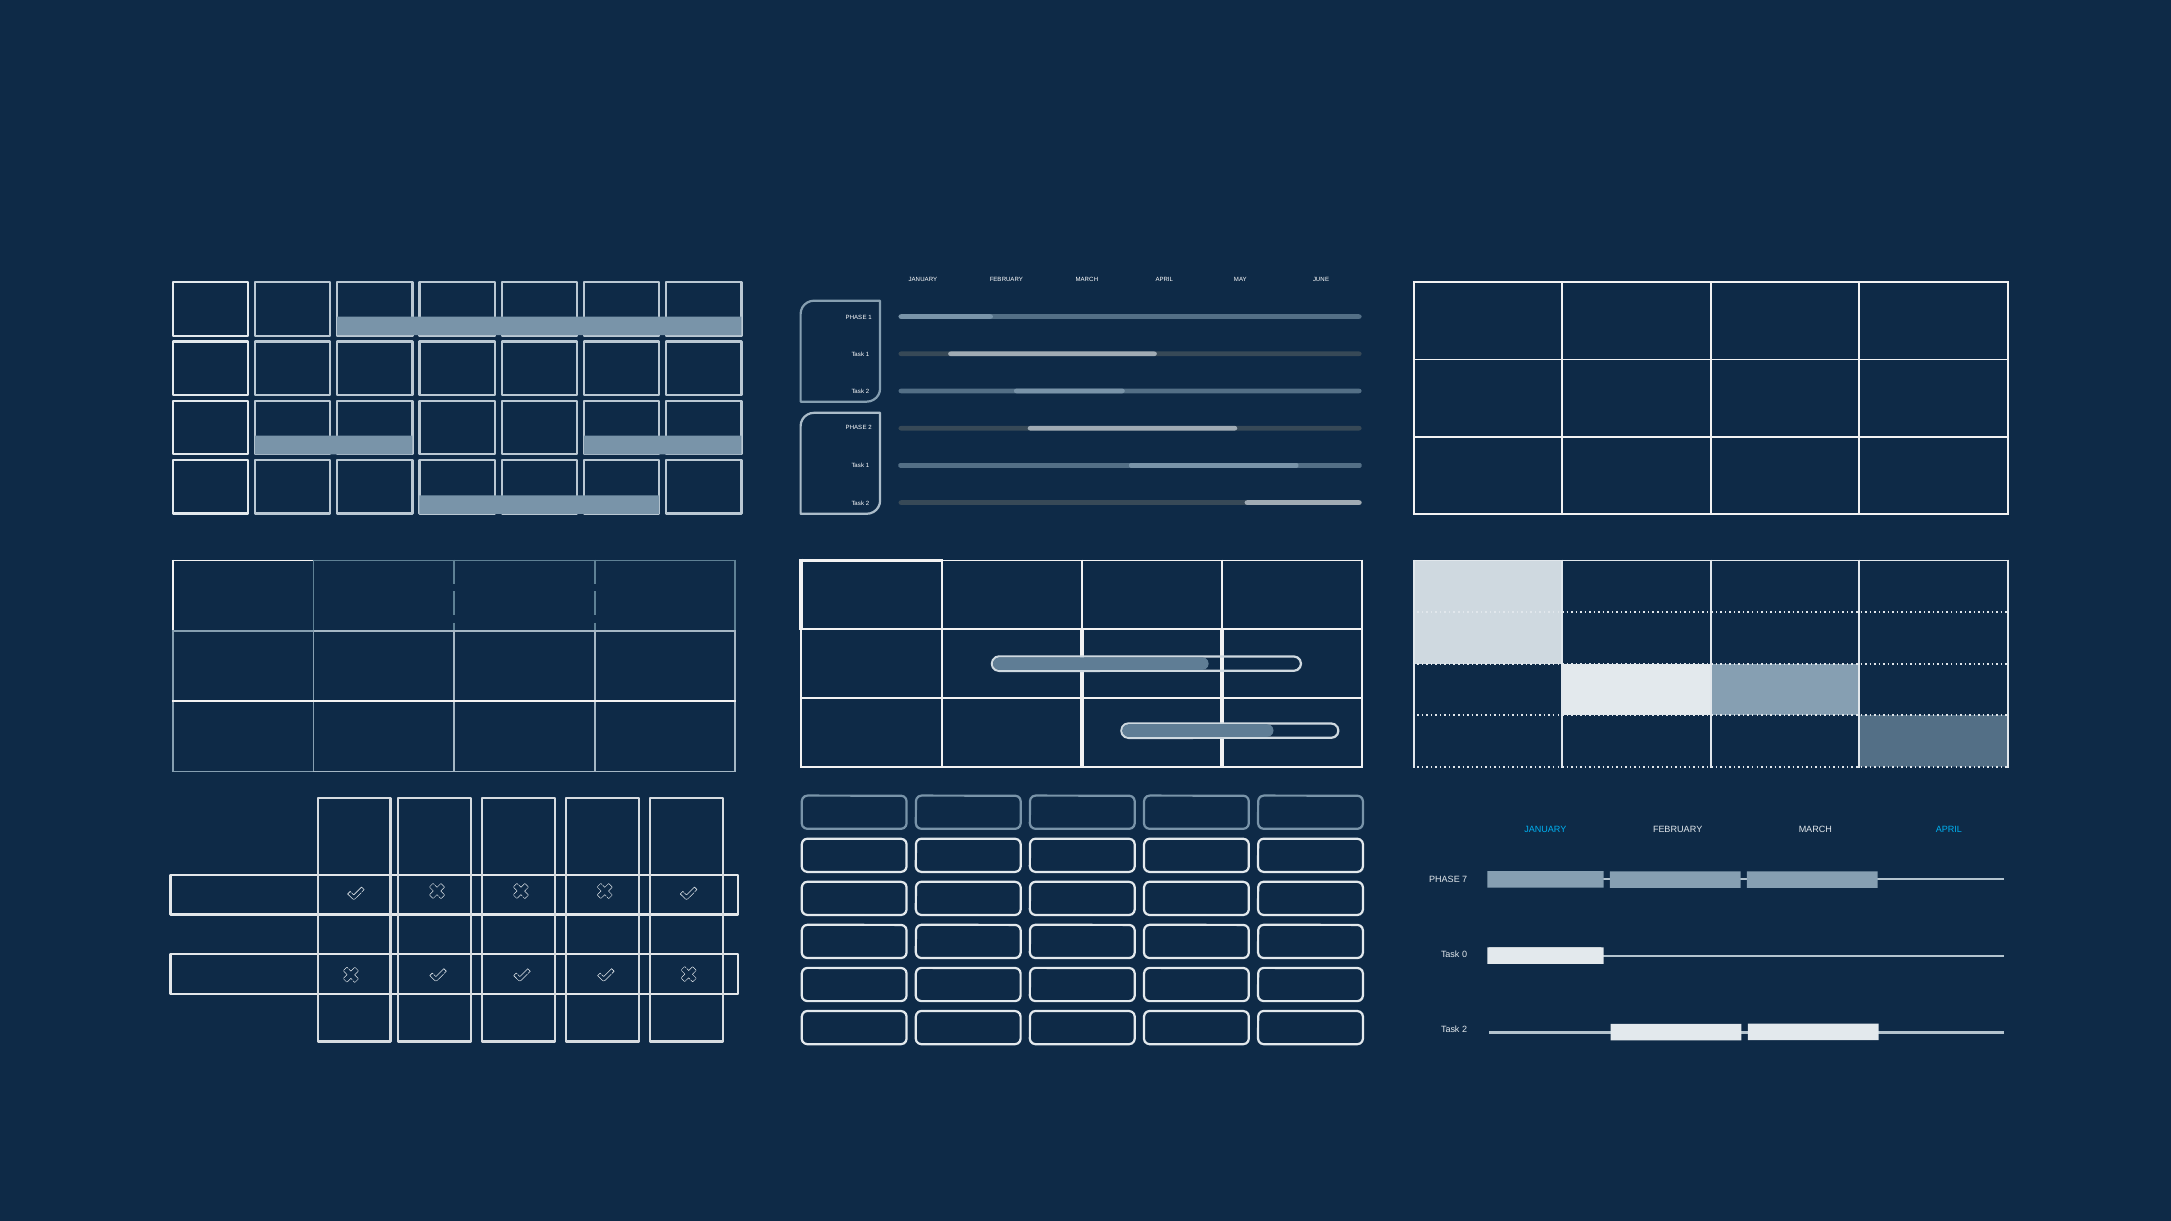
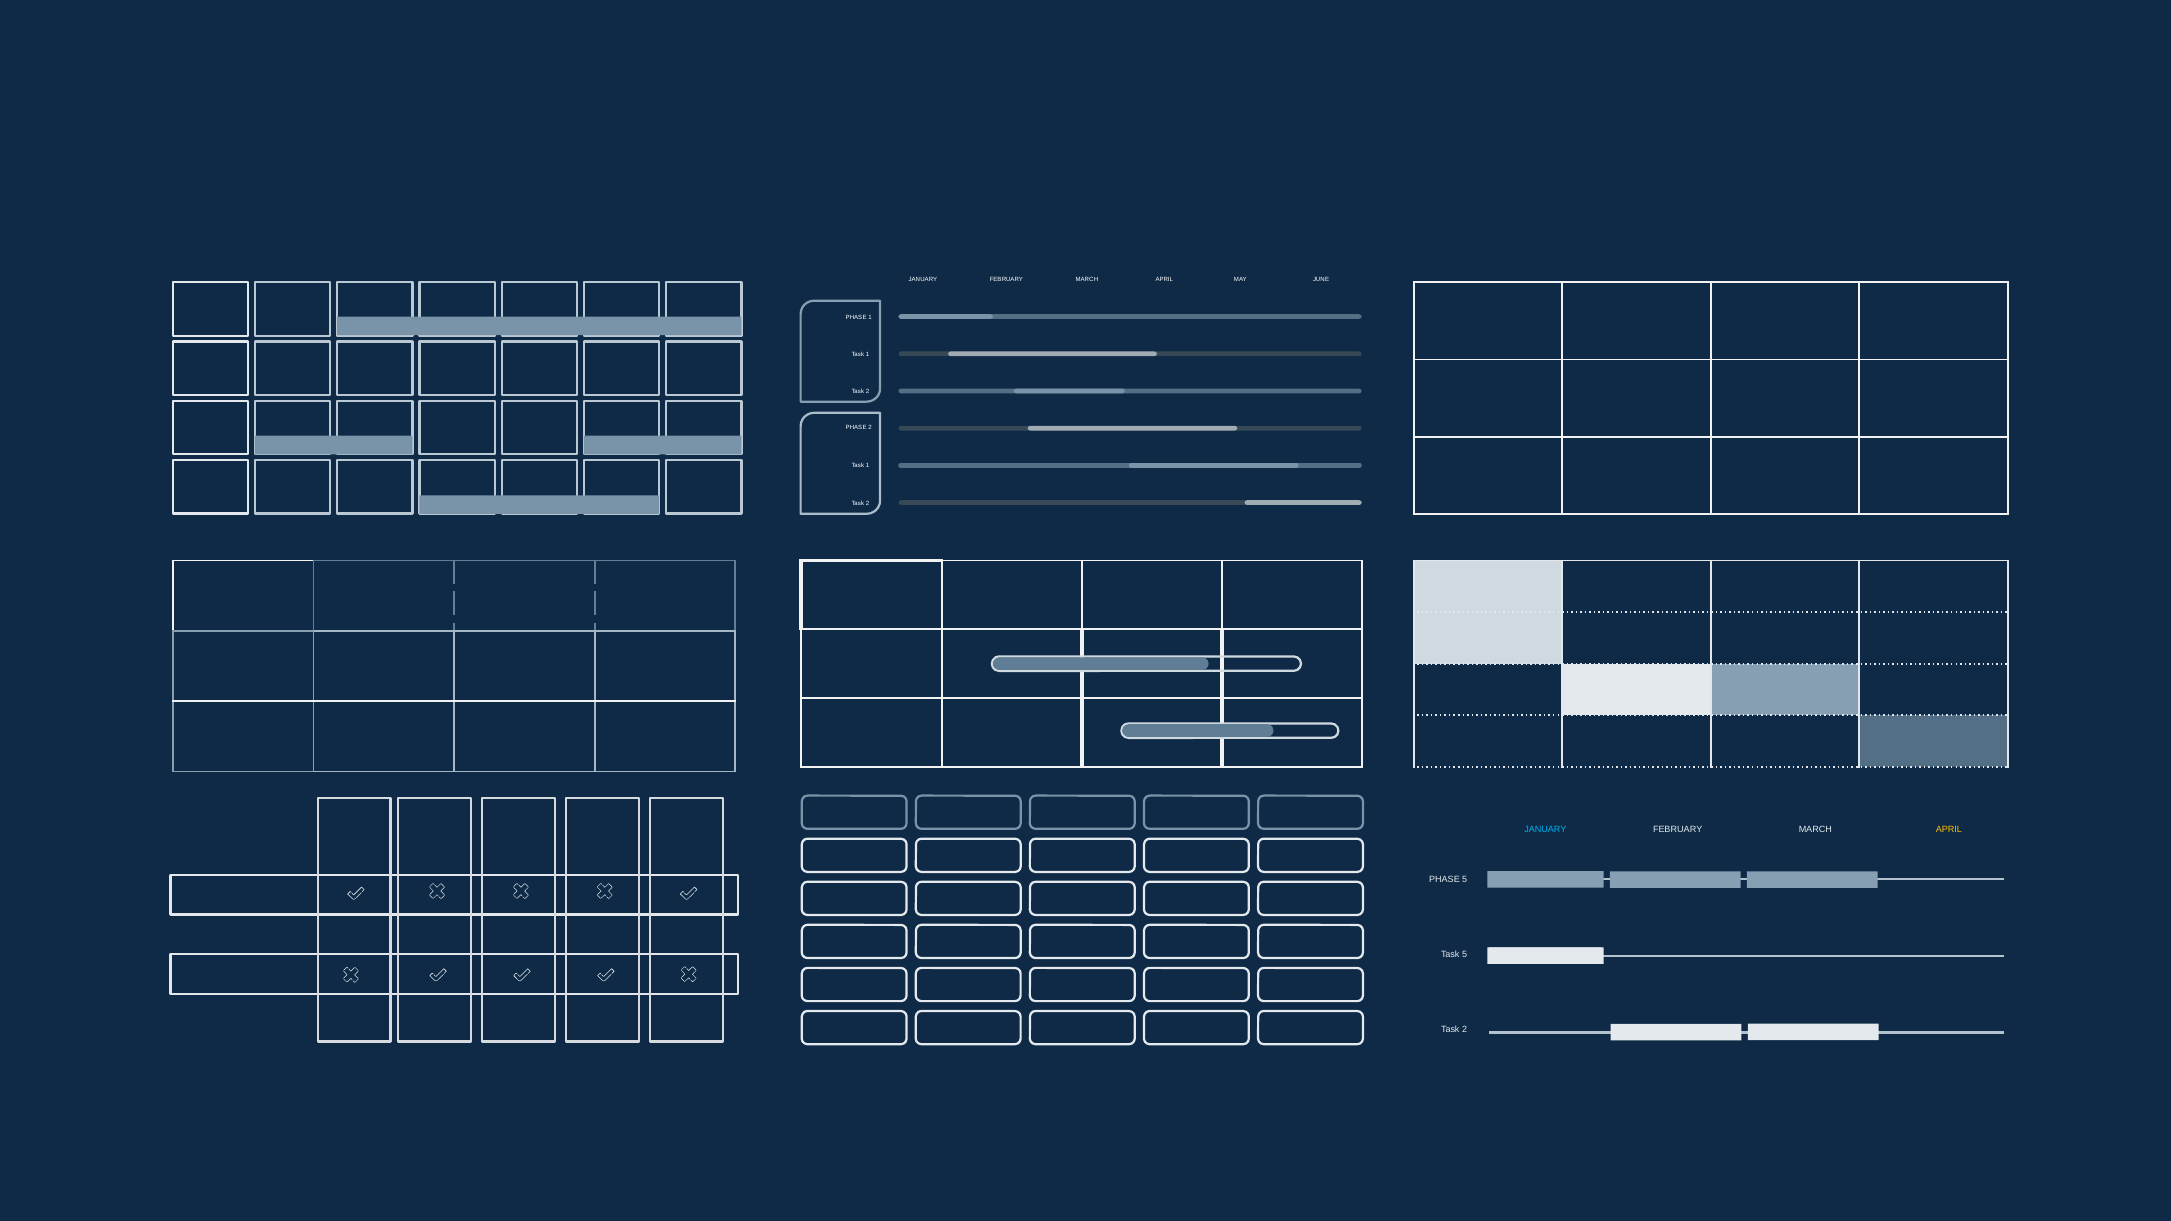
APRIL at (1949, 830) colour: light blue -> yellow
PHASE 7: 7 -> 5
Task 0: 0 -> 5
